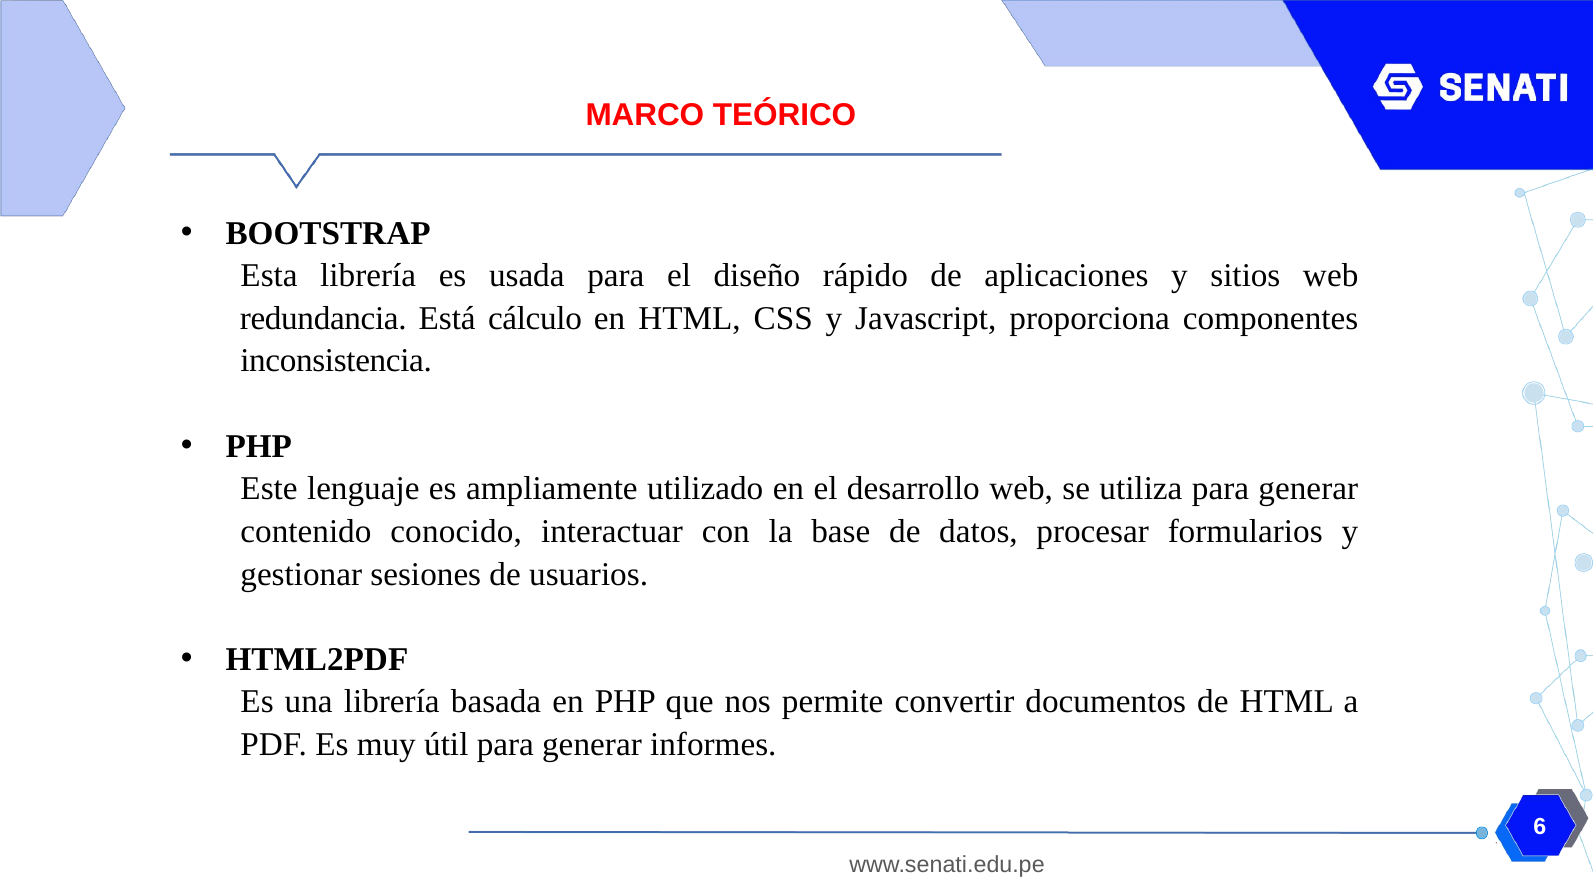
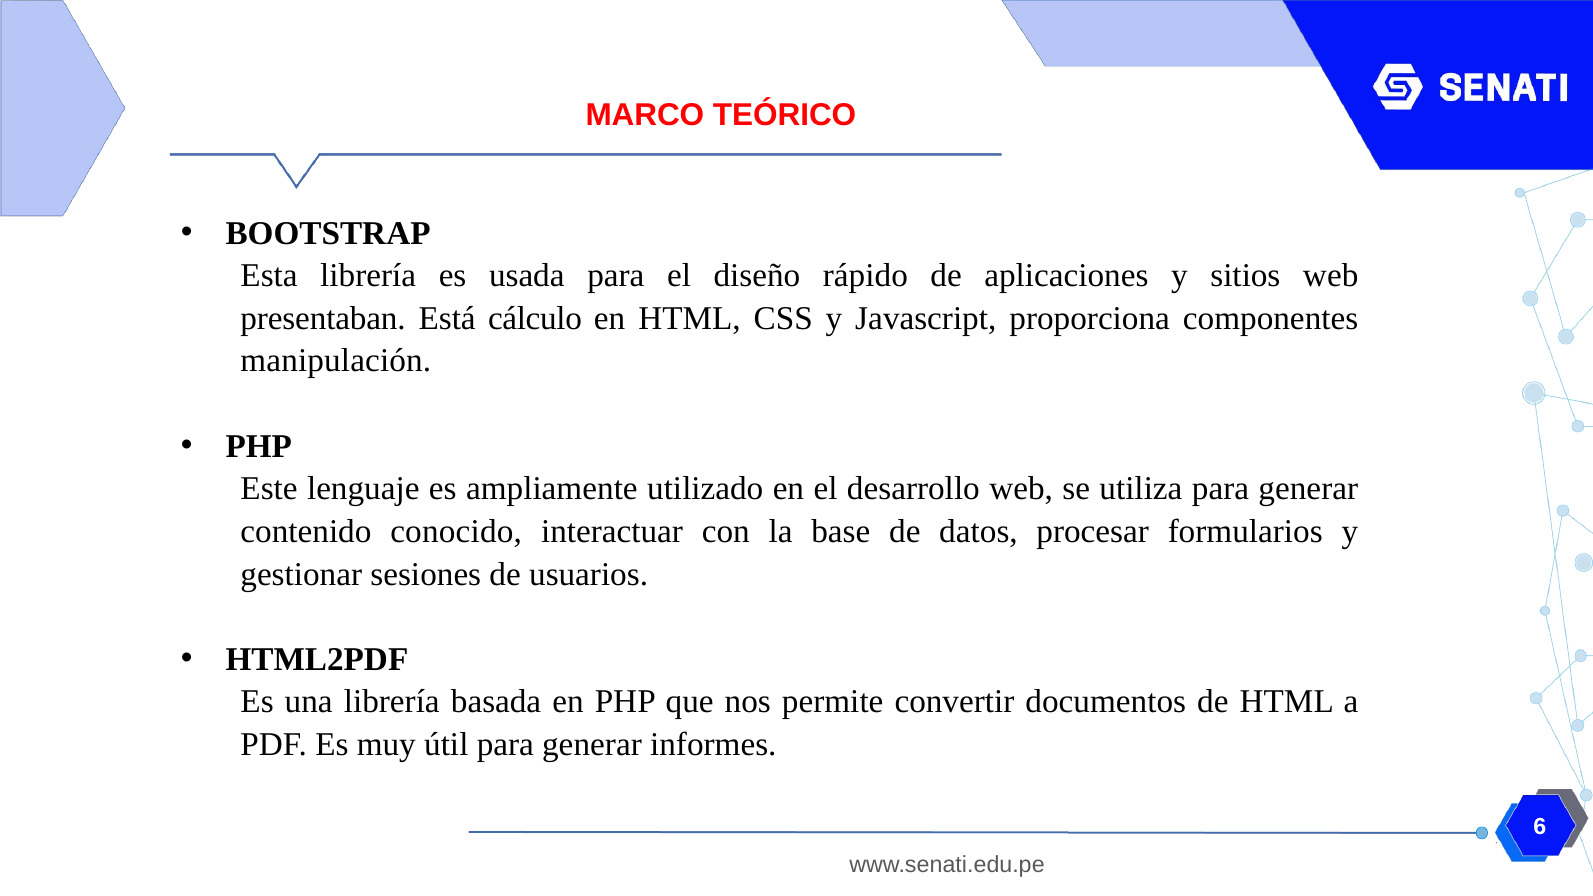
redundancia: redundancia -> presentaban
inconsistencia: inconsistencia -> manipulación
